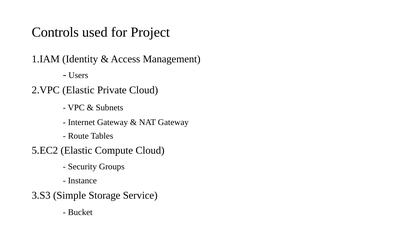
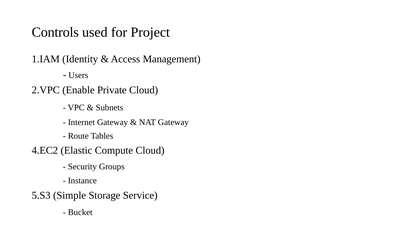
2.VPC Elastic: Elastic -> Enable
5.EC2: 5.EC2 -> 4.EC2
3.S3: 3.S3 -> 5.S3
